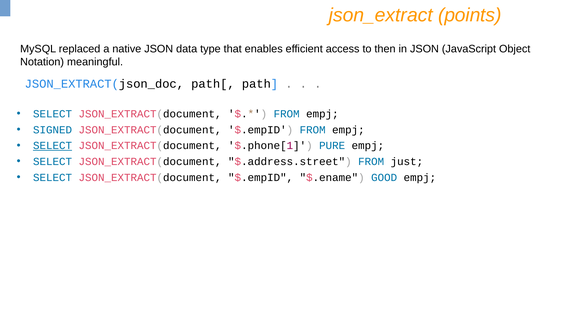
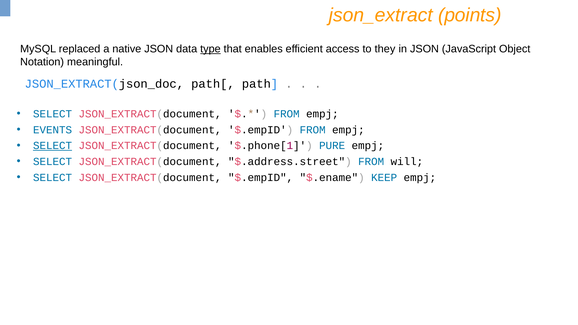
type underline: none -> present
then: then -> they
SIGNED: SIGNED -> EVENTS
just: just -> will
GOOD: GOOD -> KEEP
